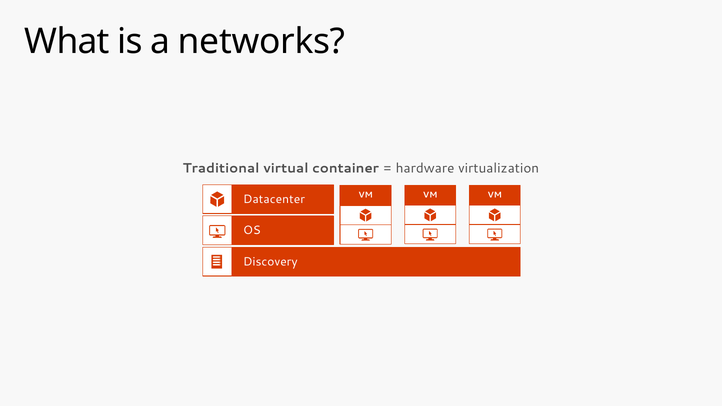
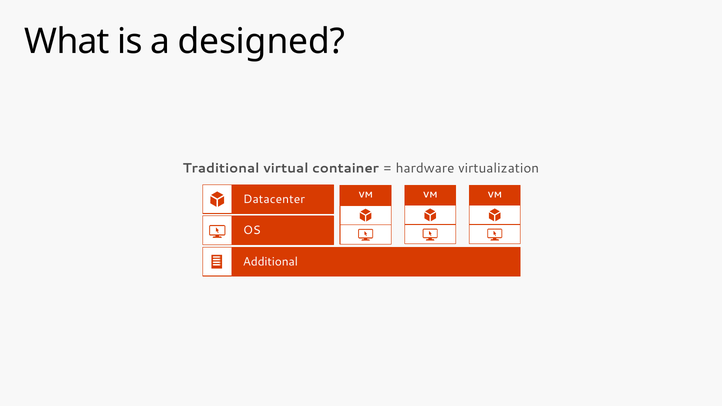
networks: networks -> designed
Discovery: Discovery -> Additional
